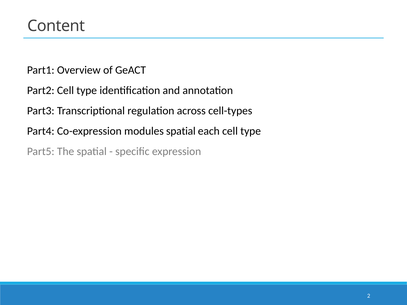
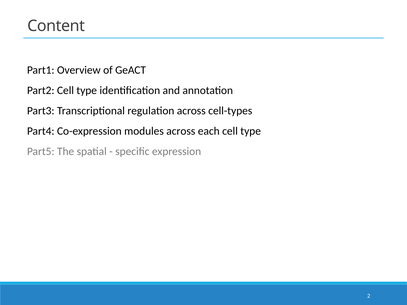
modules spatial: spatial -> across
